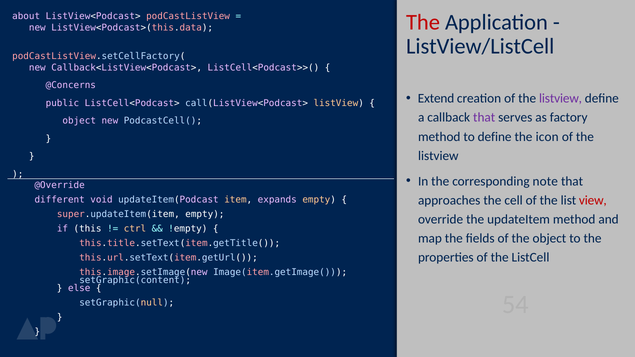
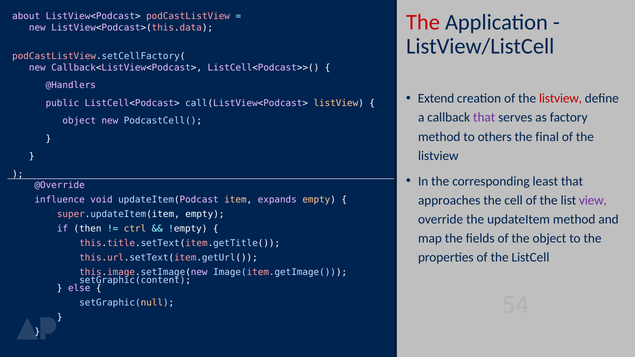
@Concerns: @Concerns -> @Handlers
listview at (561, 99) colour: purple -> red
to define: define -> others
icon: icon -> final
note: note -> least
view colour: red -> purple
different: different -> influence
this: this -> then
